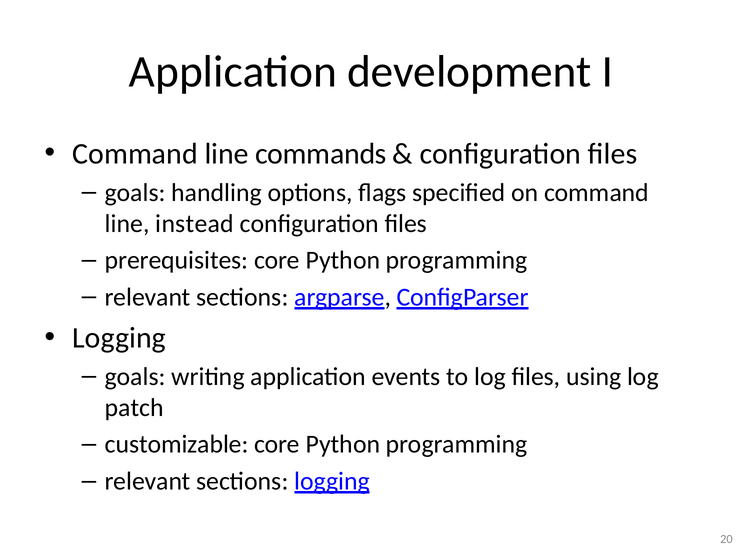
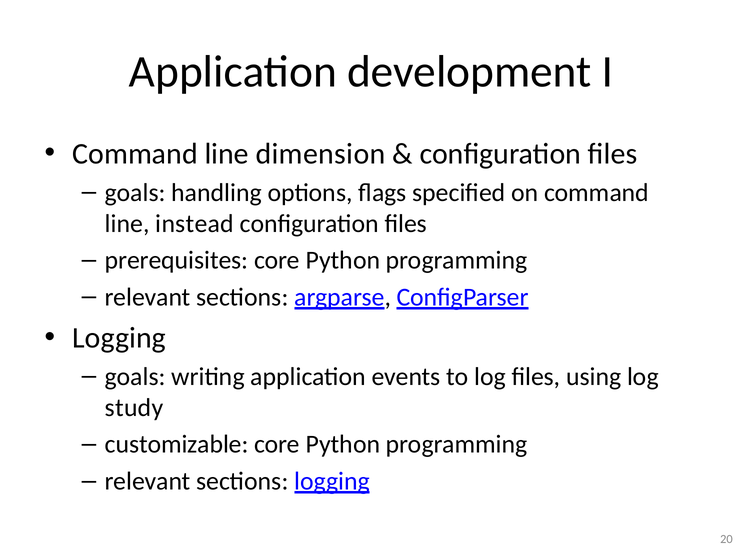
commands: commands -> dimension
patch: patch -> study
